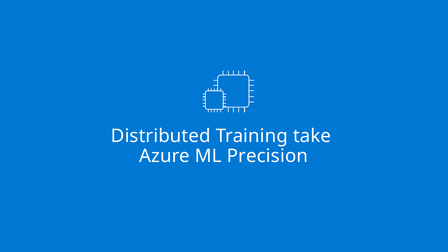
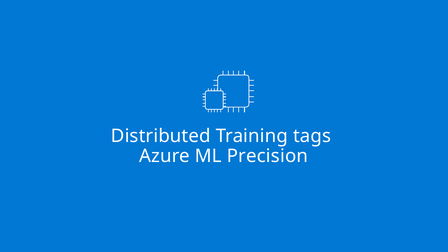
take: take -> tags
